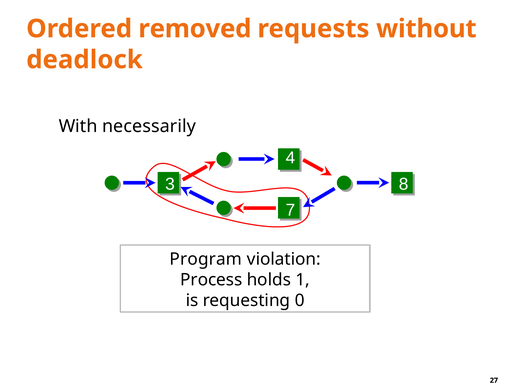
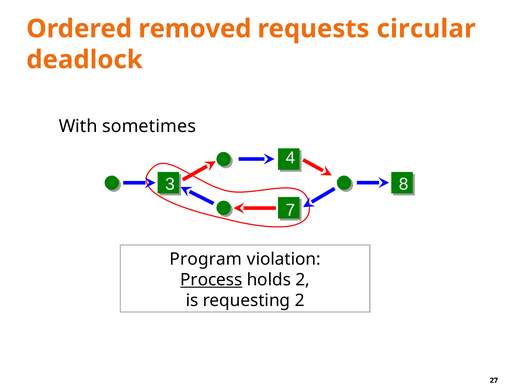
without: without -> circular
necessarily: necessarily -> sometimes
Process underline: none -> present
holds 1: 1 -> 2
requesting 0: 0 -> 2
